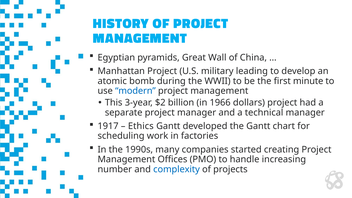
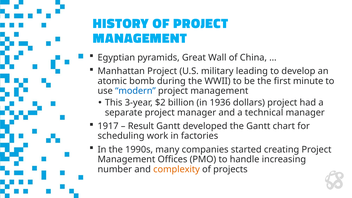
1966: 1966 -> 1936
Ethics: Ethics -> Result
complexity colour: blue -> orange
